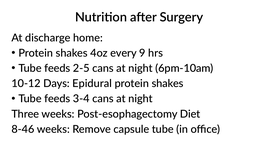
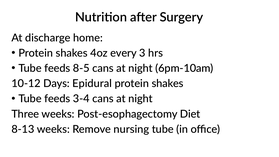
9: 9 -> 3
2-5: 2-5 -> 8-5
8-46: 8-46 -> 8-13
capsule: capsule -> nursing
